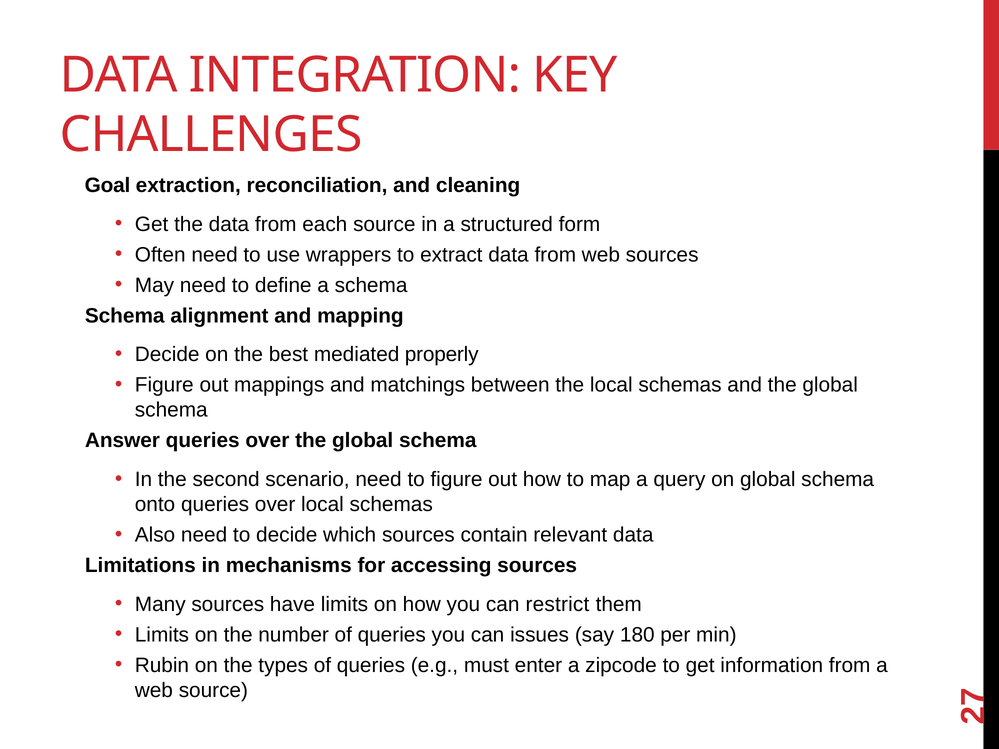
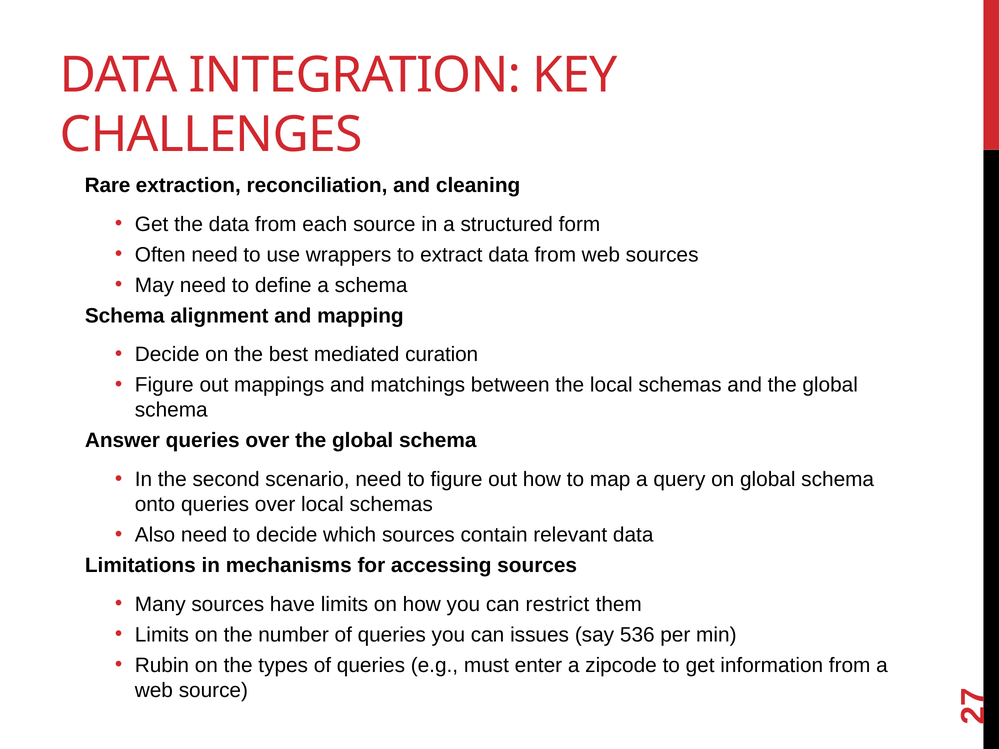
Goal: Goal -> Rare
properly: properly -> curation
180: 180 -> 536
